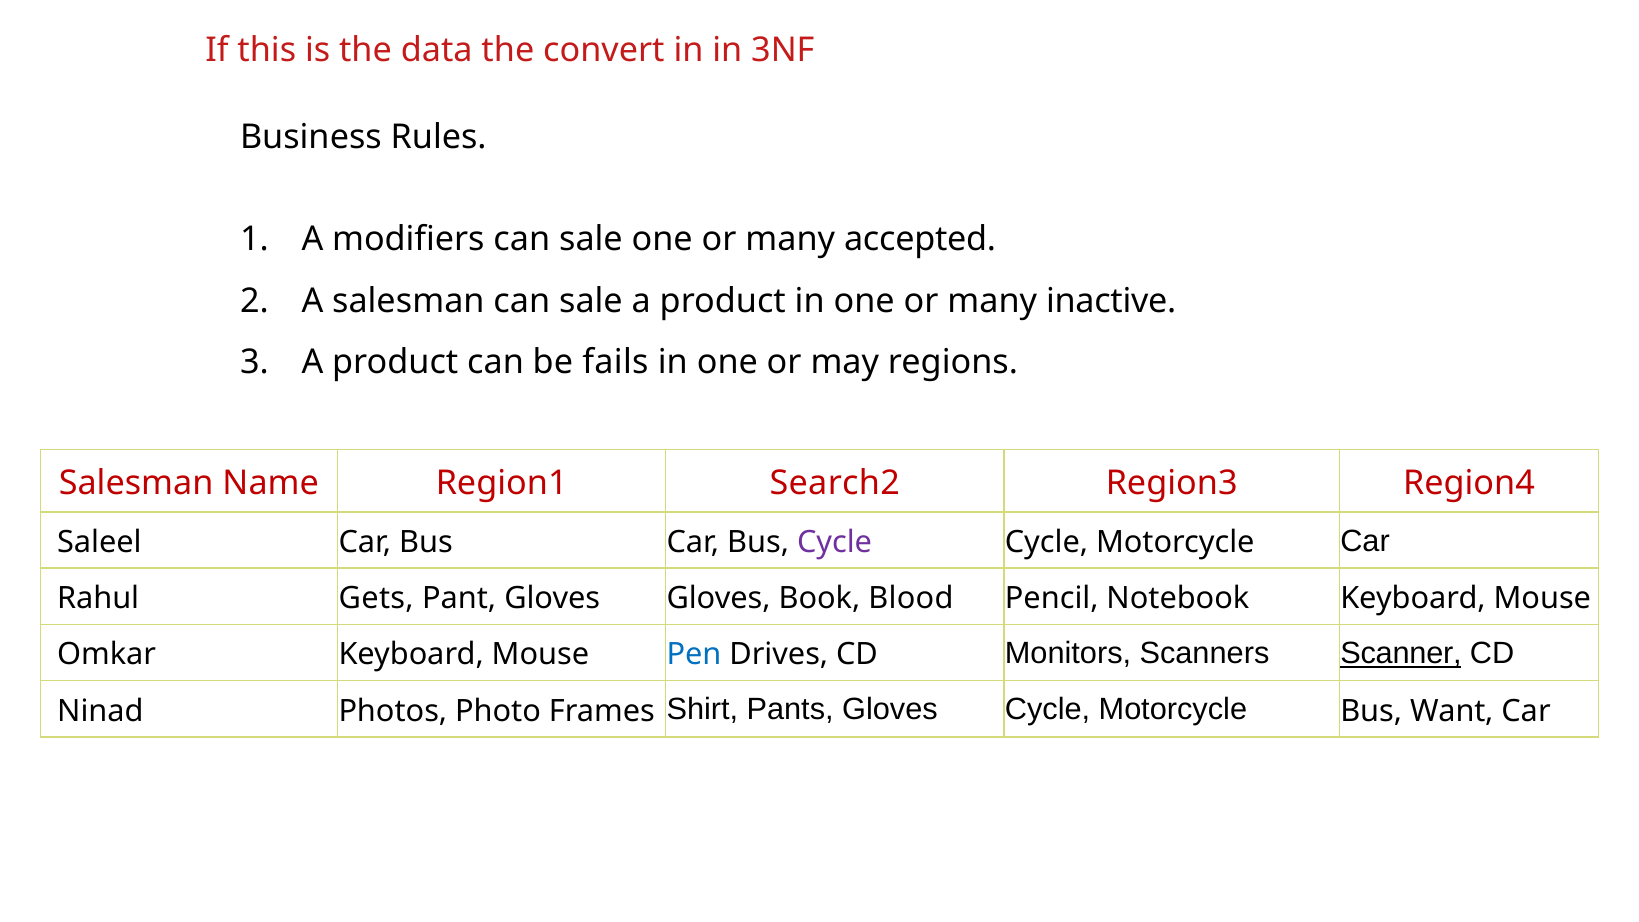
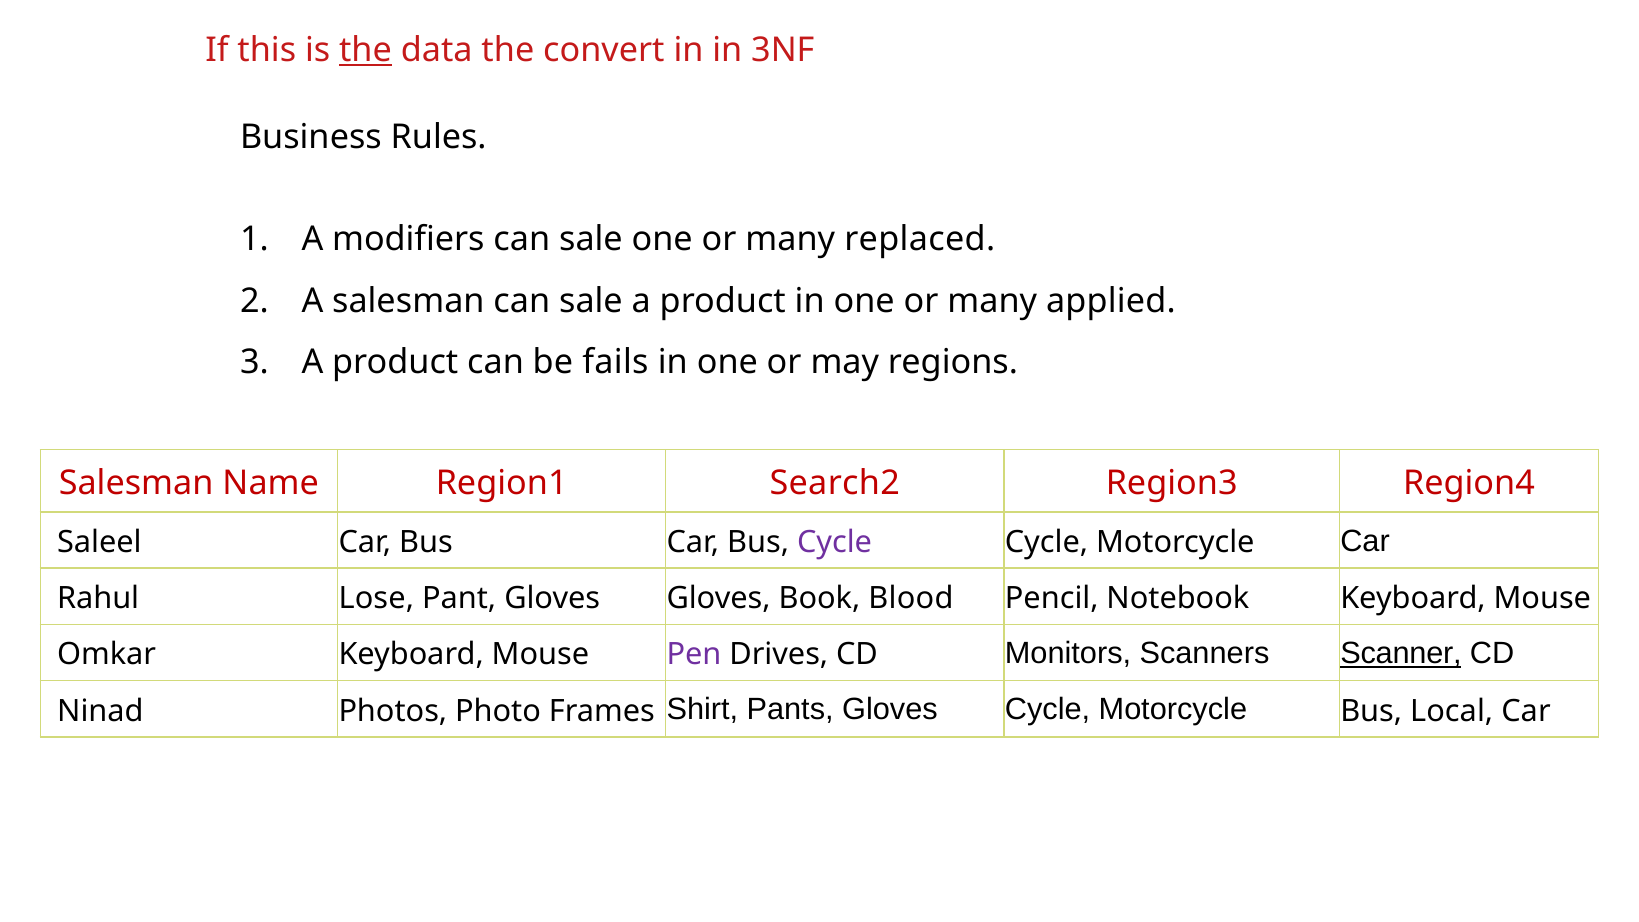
the at (365, 50) underline: none -> present
accepted: accepted -> replaced
inactive: inactive -> applied
Gets: Gets -> Lose
Pen colour: blue -> purple
Want: Want -> Local
